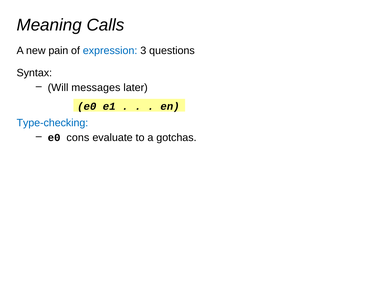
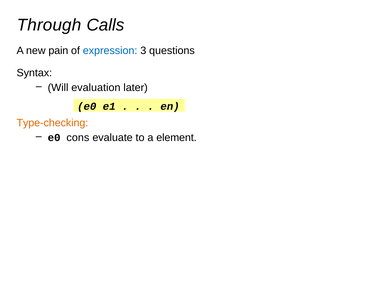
Meaning: Meaning -> Through
messages: messages -> evaluation
Type-checking colour: blue -> orange
gotchas: gotchas -> element
